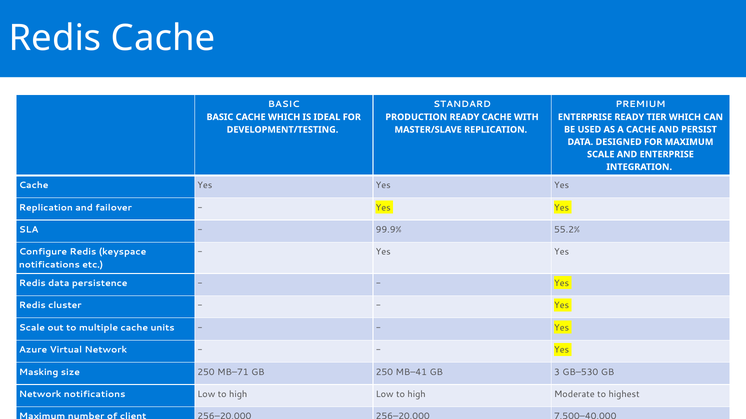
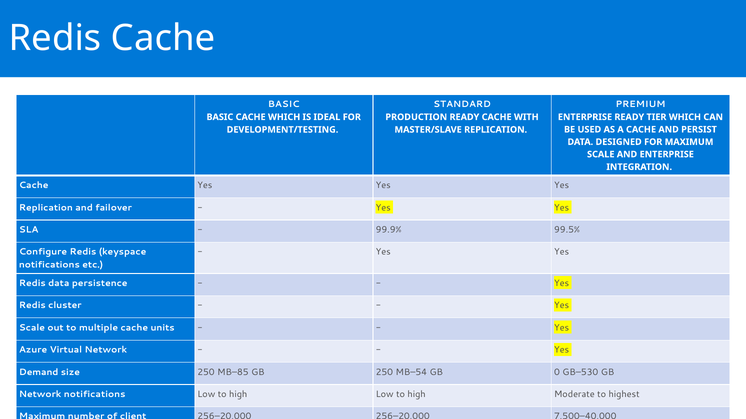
55.2%: 55.2% -> 99.5%
Masking: Masking -> Demand
MB–71: MB–71 -> MB–85
MB–41: MB–41 -> MB–54
3: 3 -> 0
